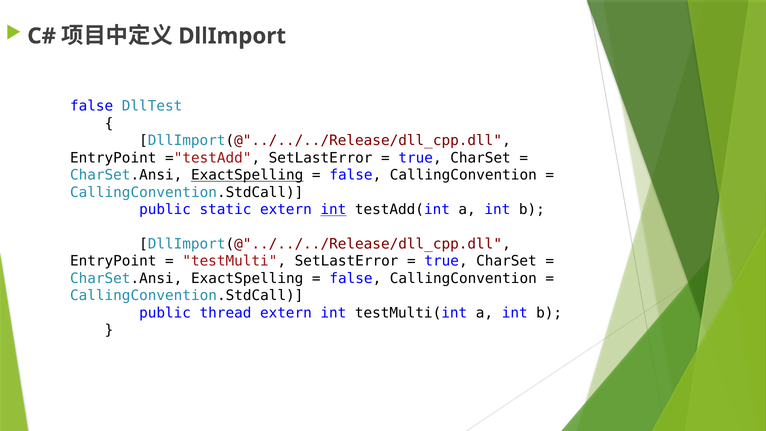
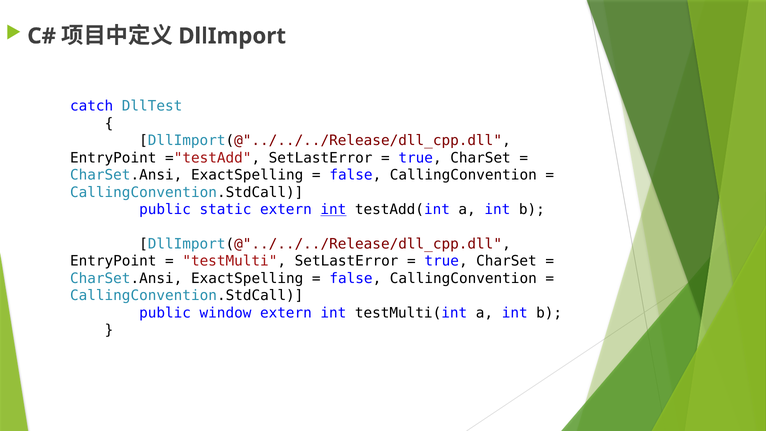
false at (92, 106): false -> catch
ExactSpelling at (247, 175) underline: present -> none
thread: thread -> window
